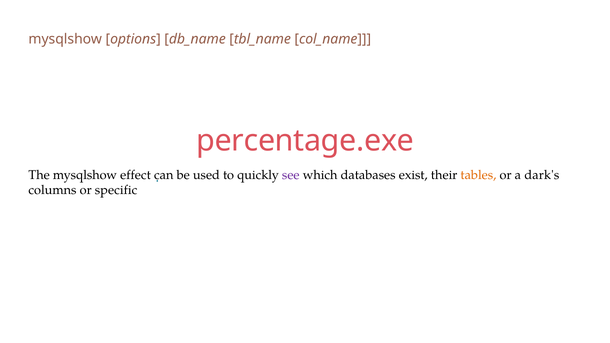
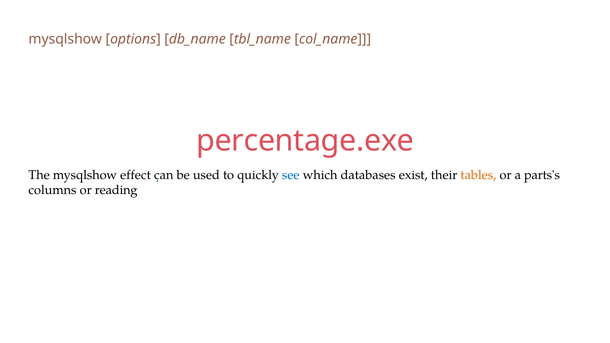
see colour: purple -> blue
dark's: dark's -> parts's
specific: specific -> reading
